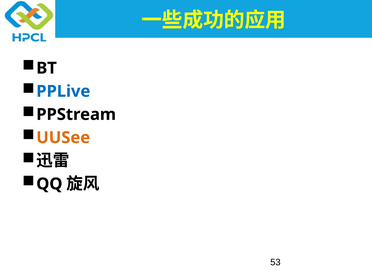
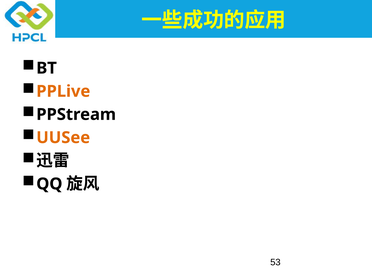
PPLive colour: blue -> orange
